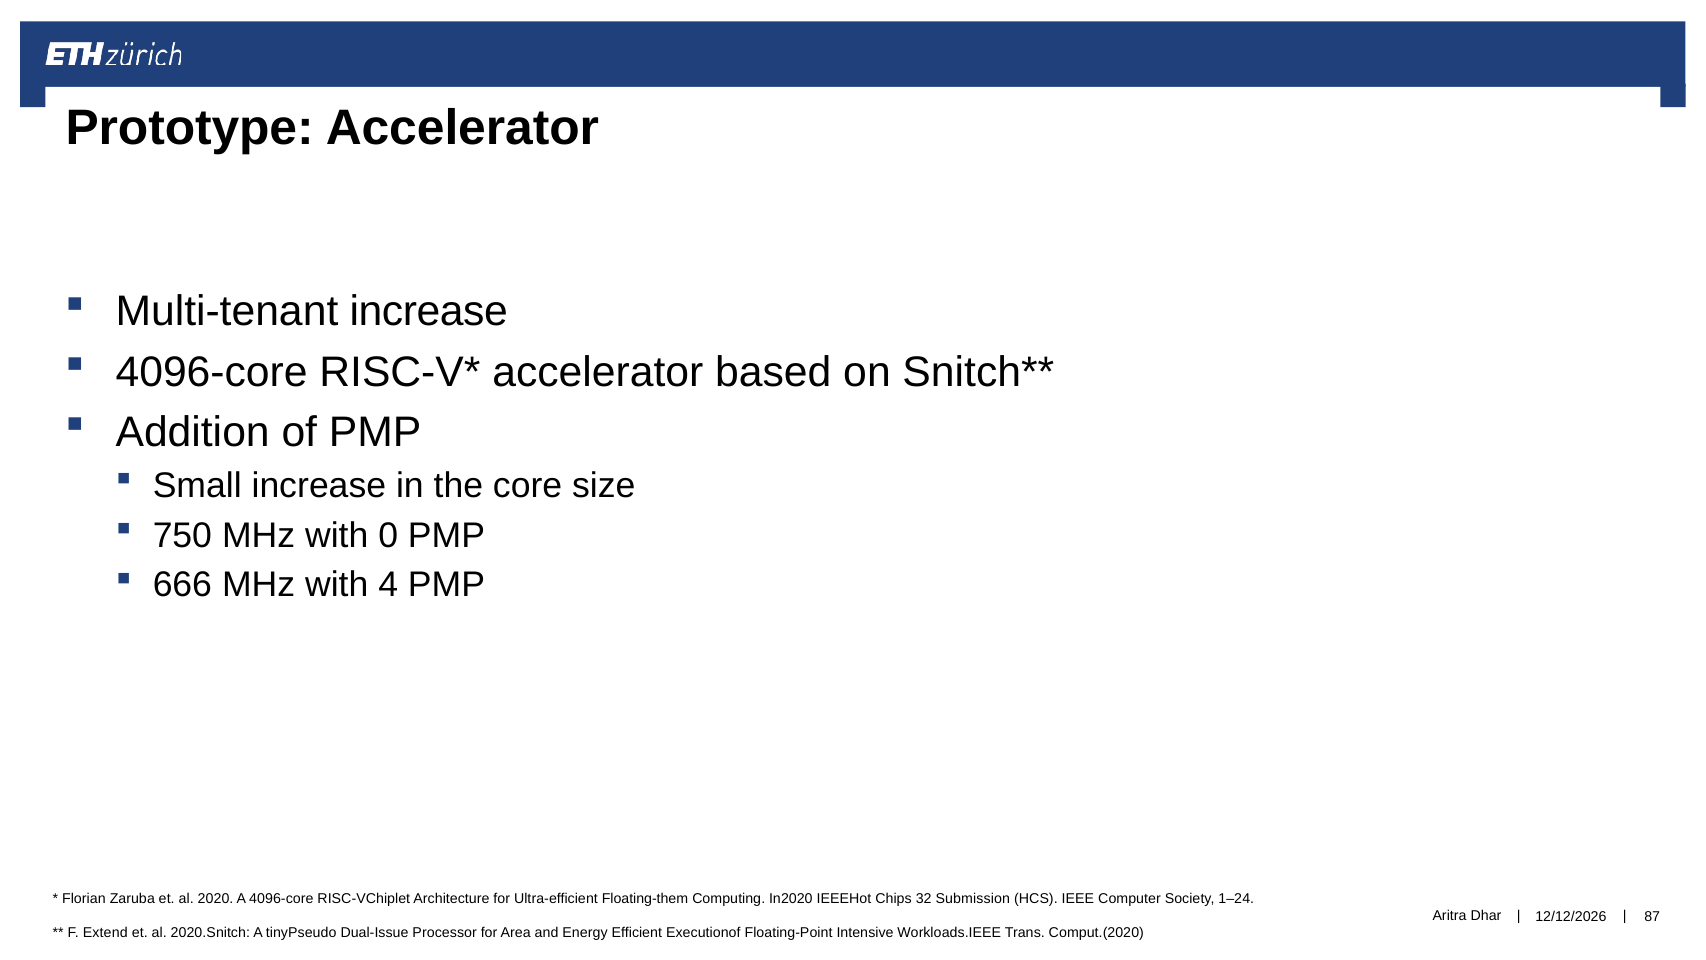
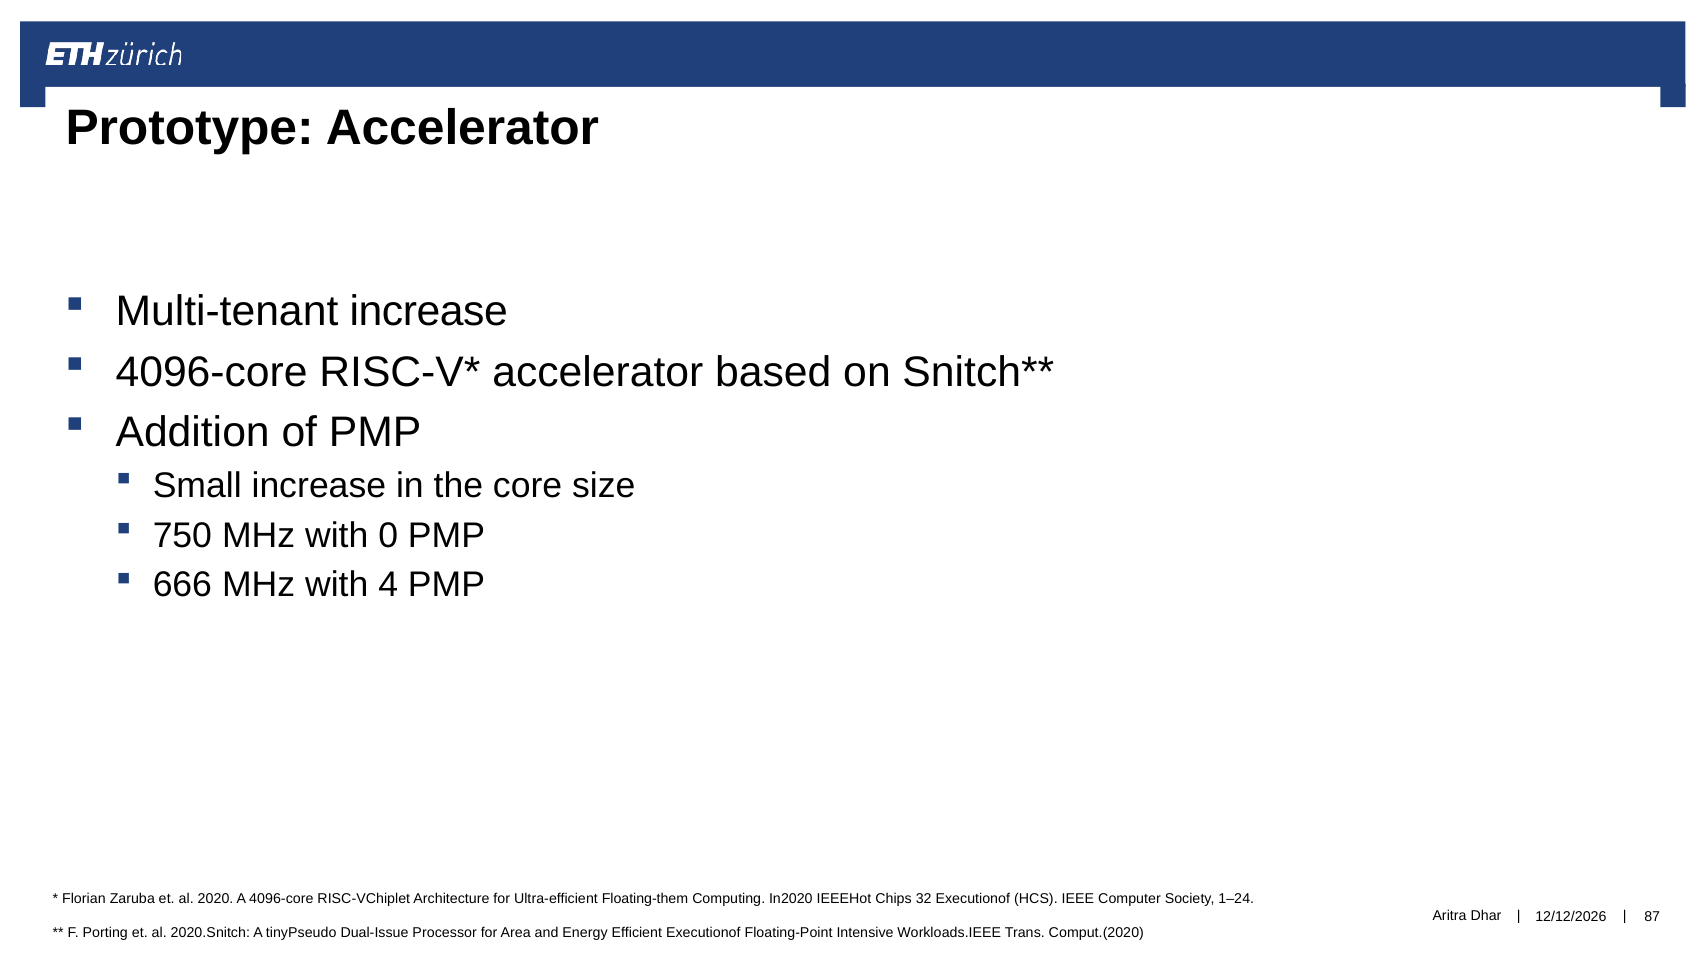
32 Submission: Submission -> Executionof
Extend: Extend -> Porting
